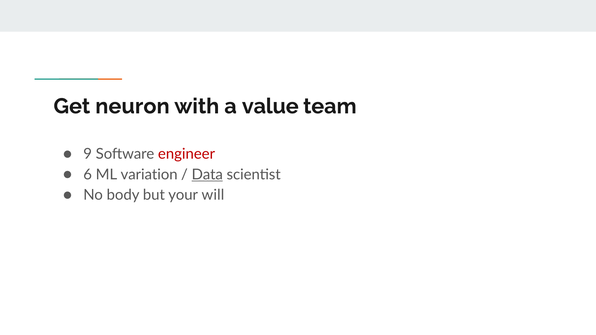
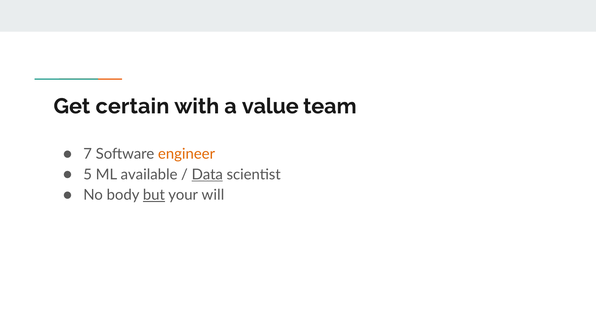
neuron: neuron -> certain
9: 9 -> 7
engineer colour: red -> orange
6: 6 -> 5
variation: variation -> available
but underline: none -> present
